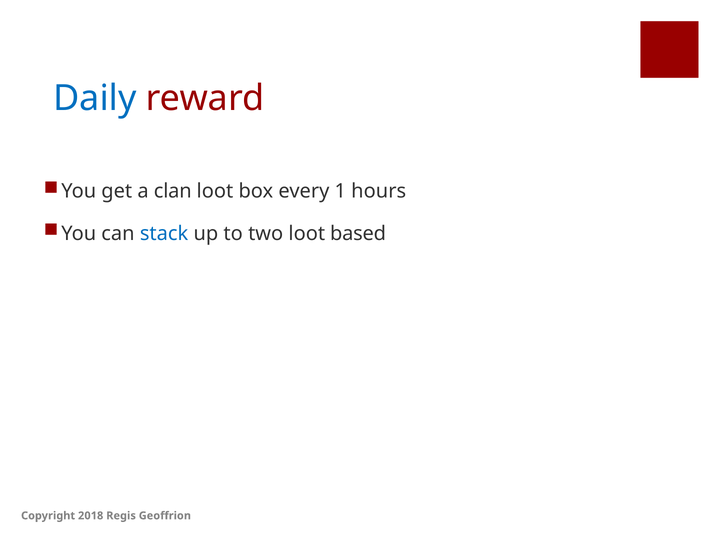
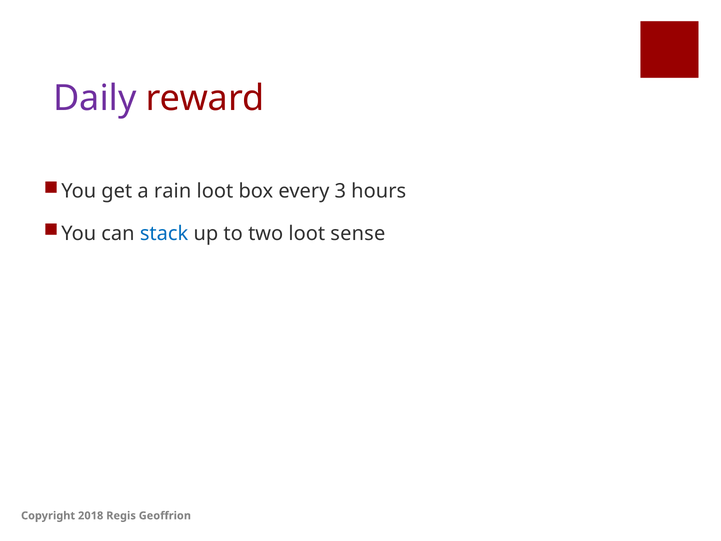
Daily colour: blue -> purple
clan: clan -> rain
1: 1 -> 3
based: based -> sense
